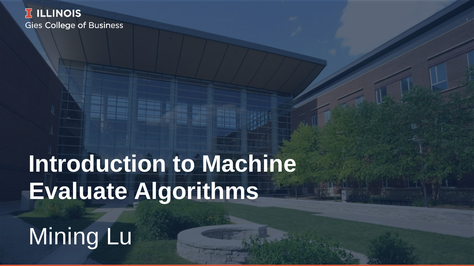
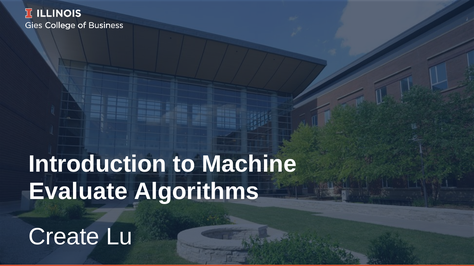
Mining: Mining -> Create
